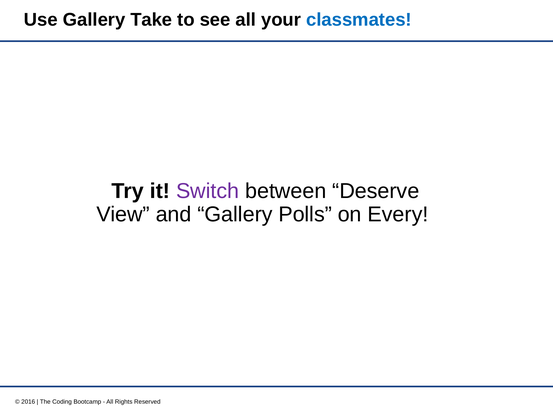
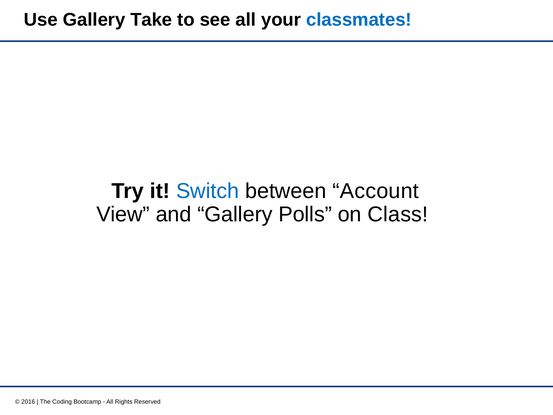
Switch colour: purple -> blue
Deserve: Deserve -> Account
Every: Every -> Class
